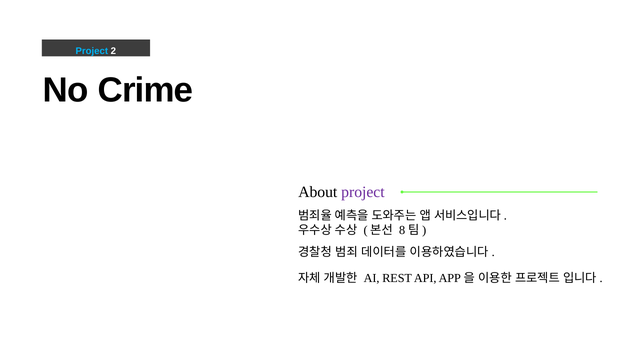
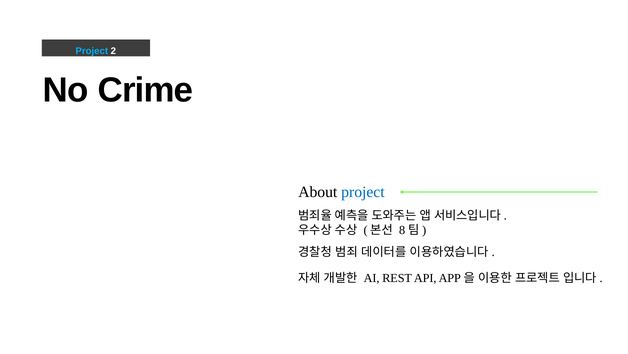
project at (363, 192) colour: purple -> blue
